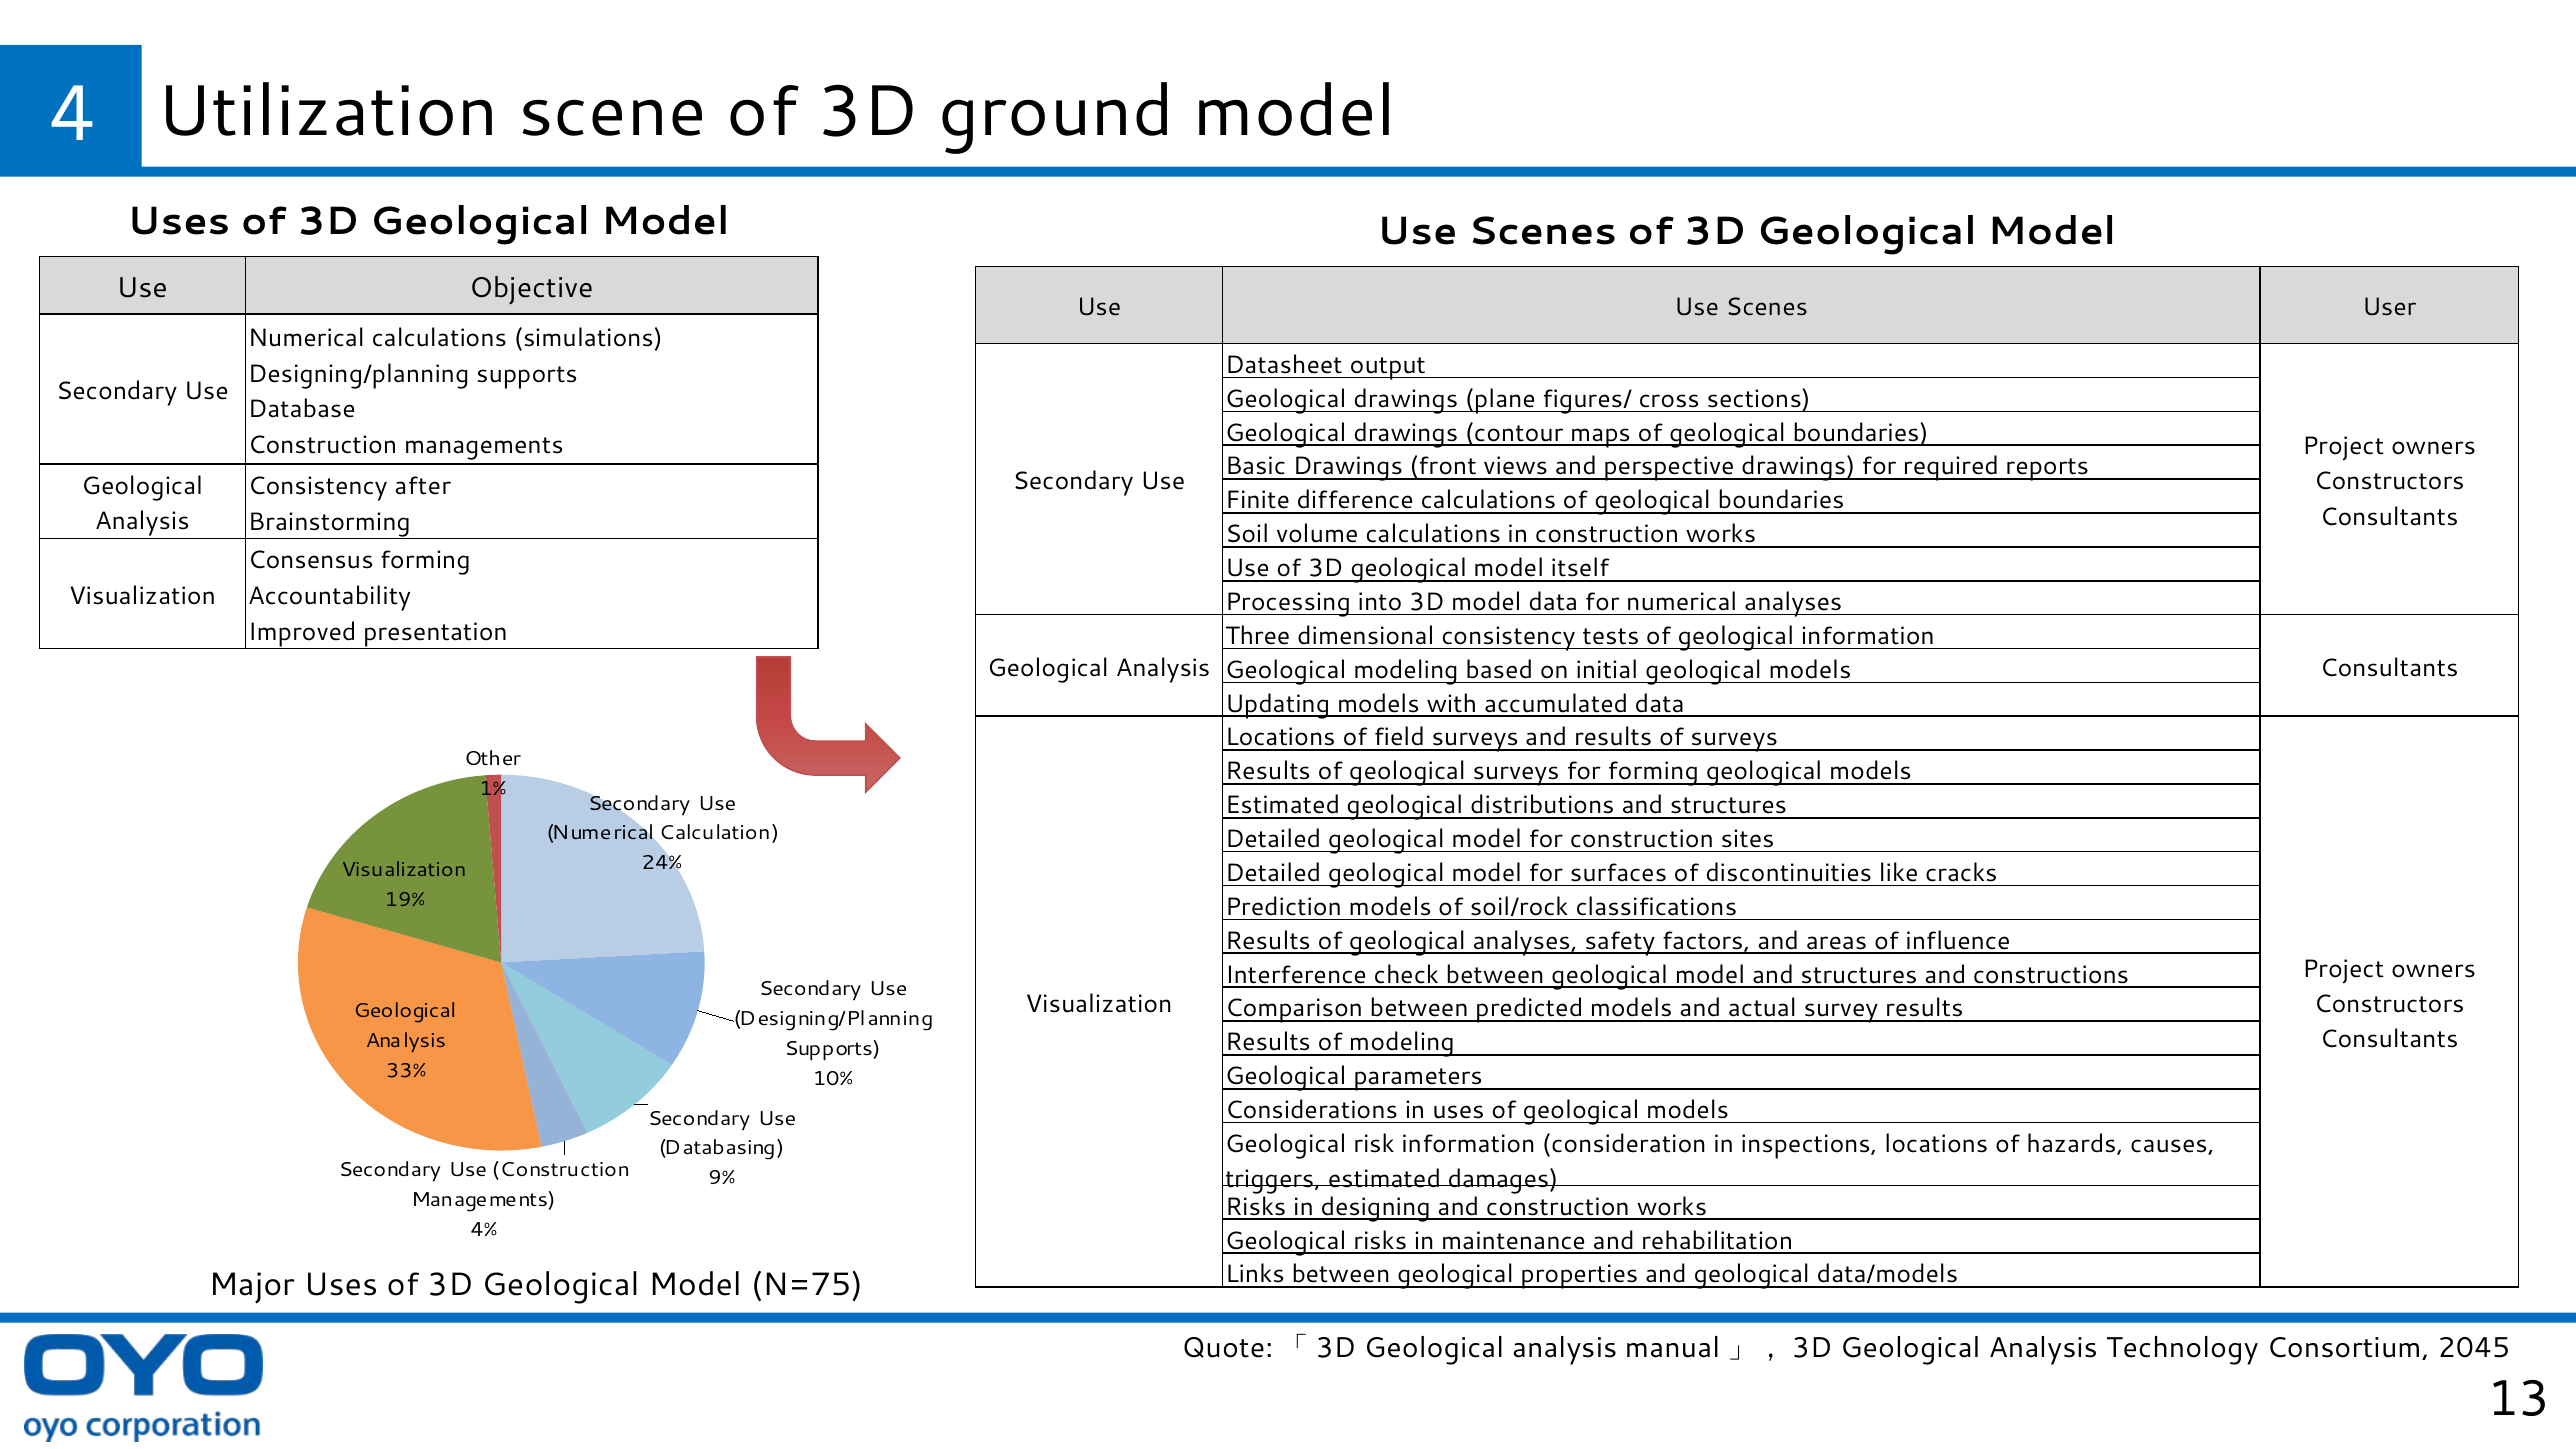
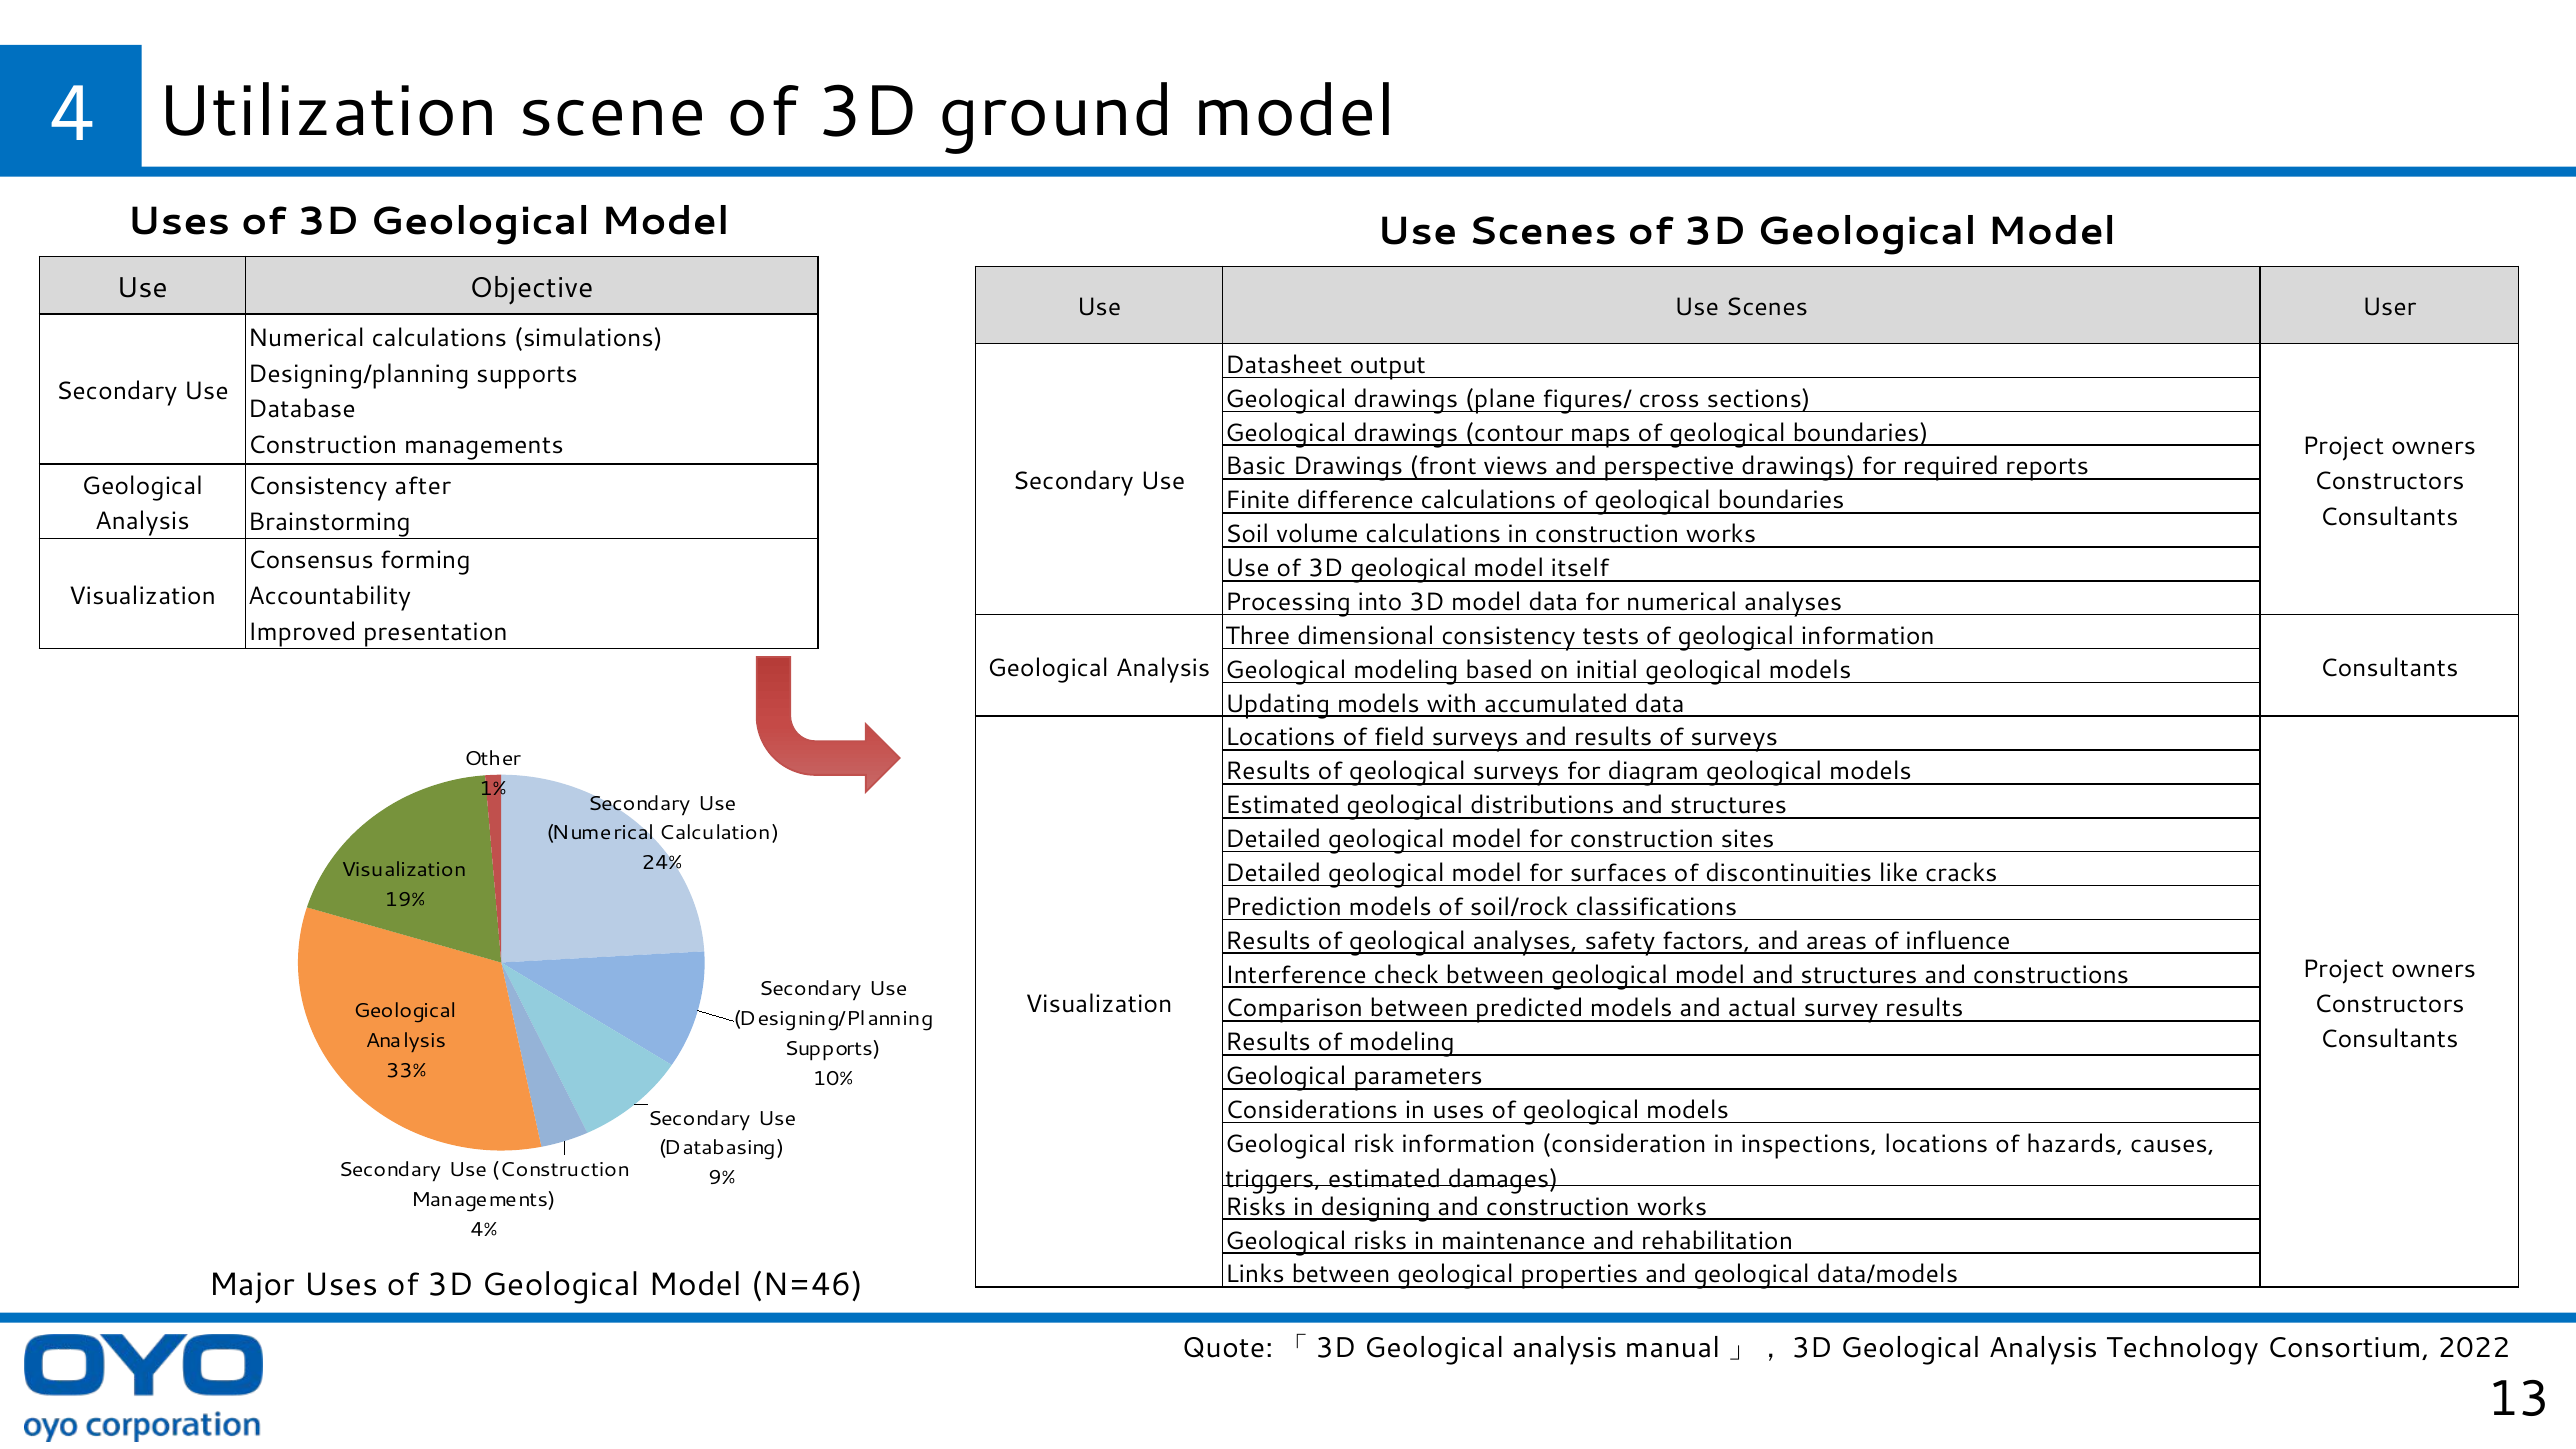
for forming: forming -> diagram
N=75: N=75 -> N=46
2045: 2045 -> 2022
